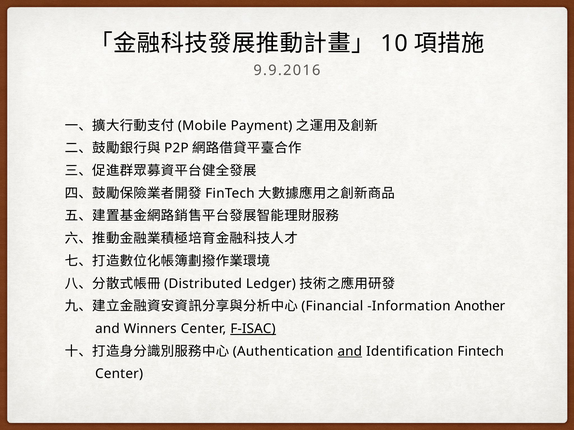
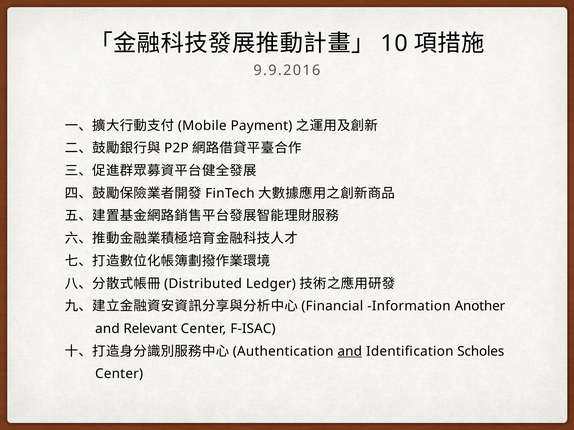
Winners: Winners -> Relevant
F-ISAC underline: present -> none
Identification Fintech: Fintech -> Scholes
